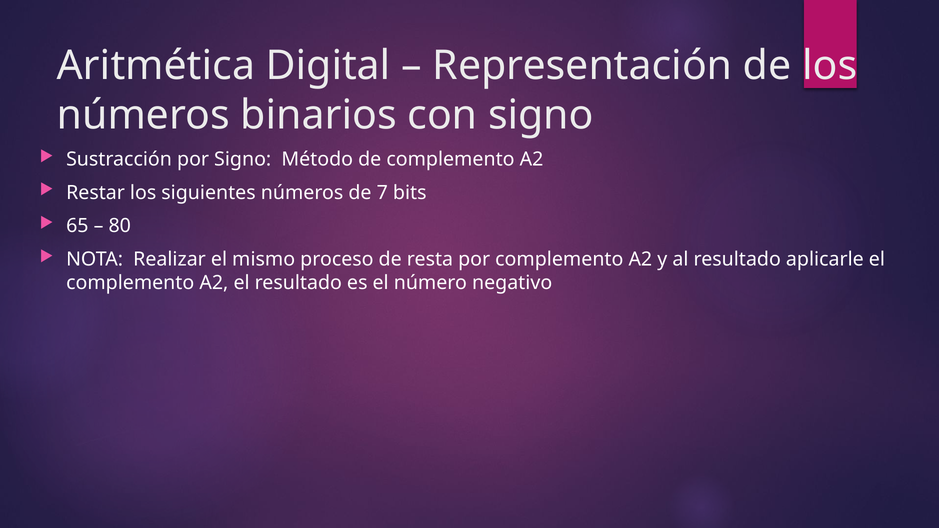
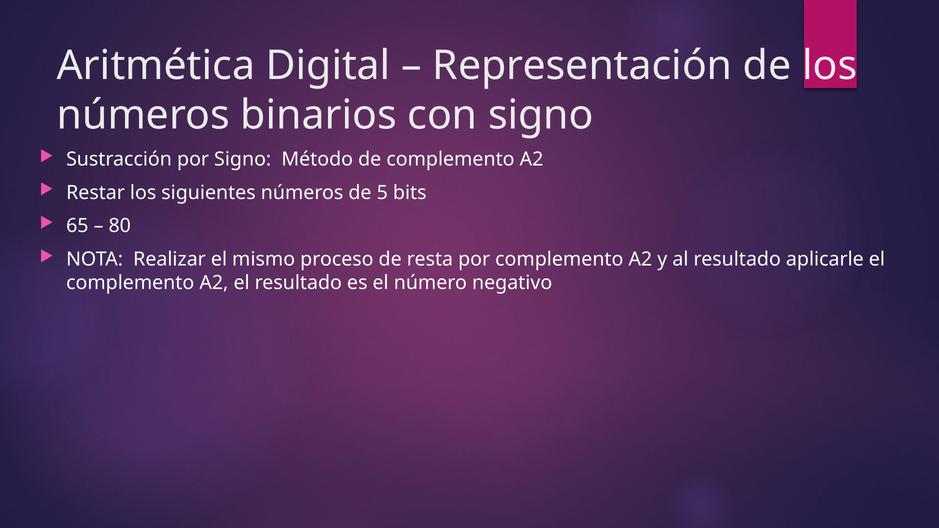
7: 7 -> 5
